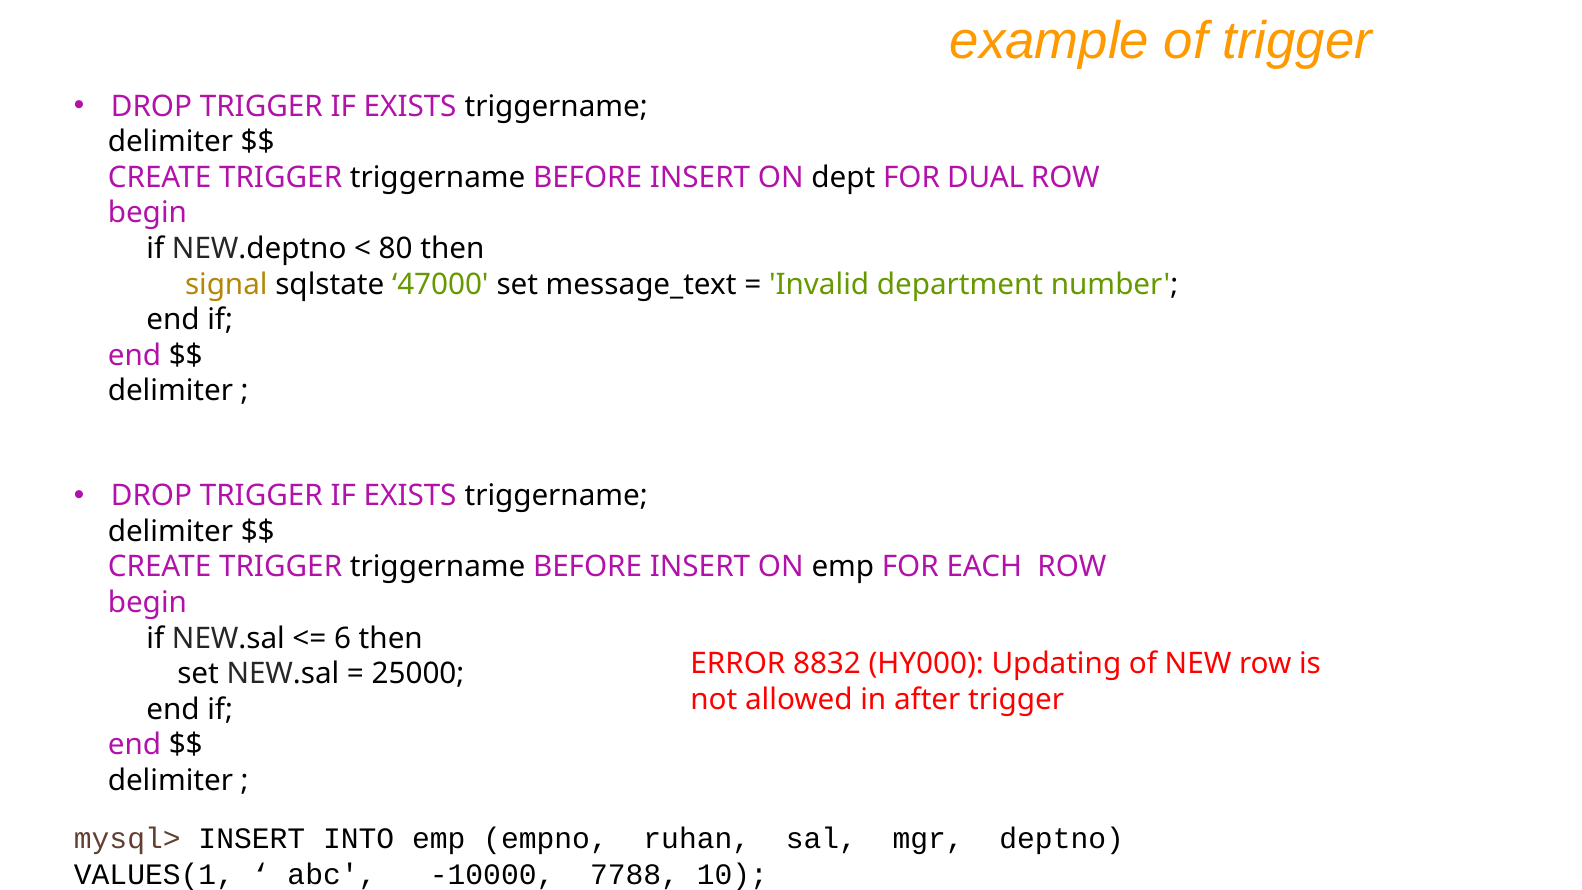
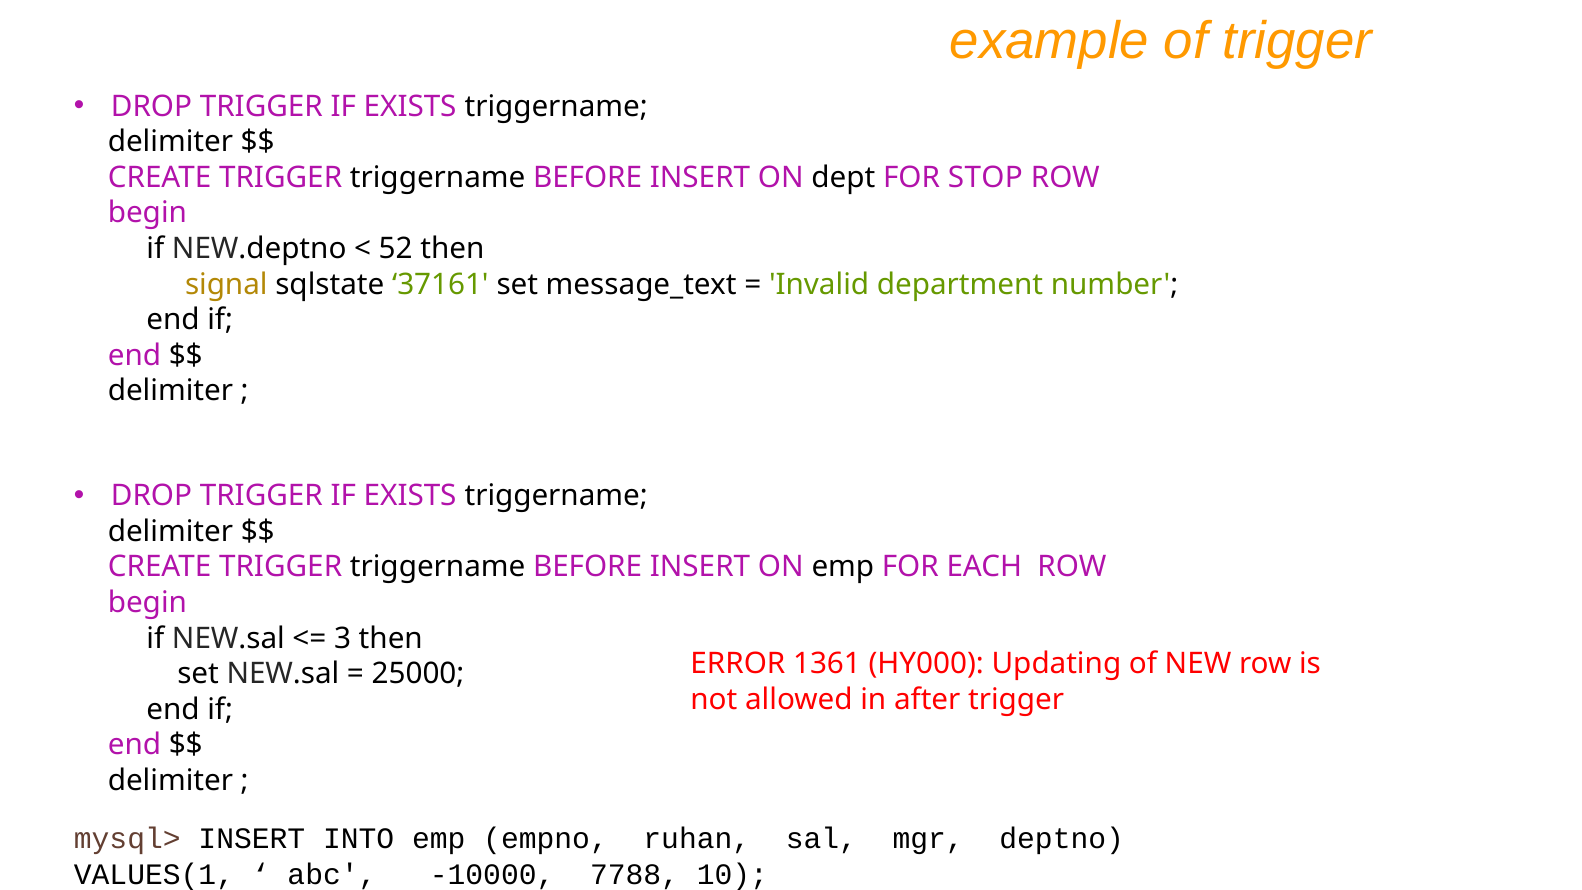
DUAL: DUAL -> STOP
80: 80 -> 52
47000: 47000 -> 37161
6: 6 -> 3
8832: 8832 -> 1361
